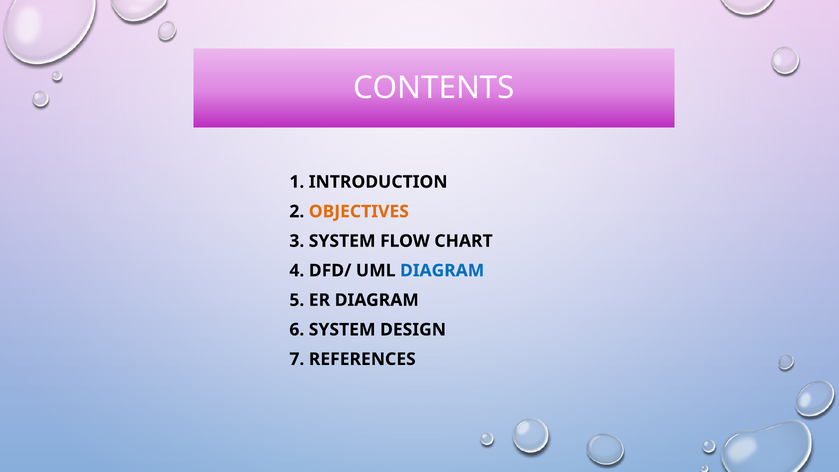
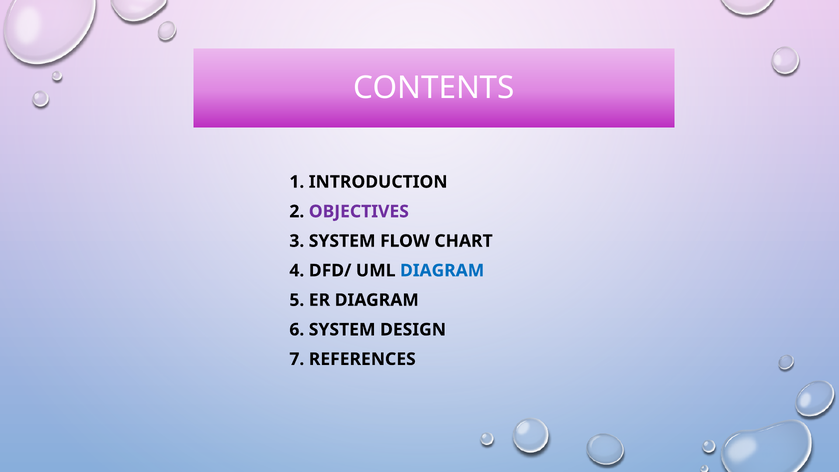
OBJECTIVES colour: orange -> purple
